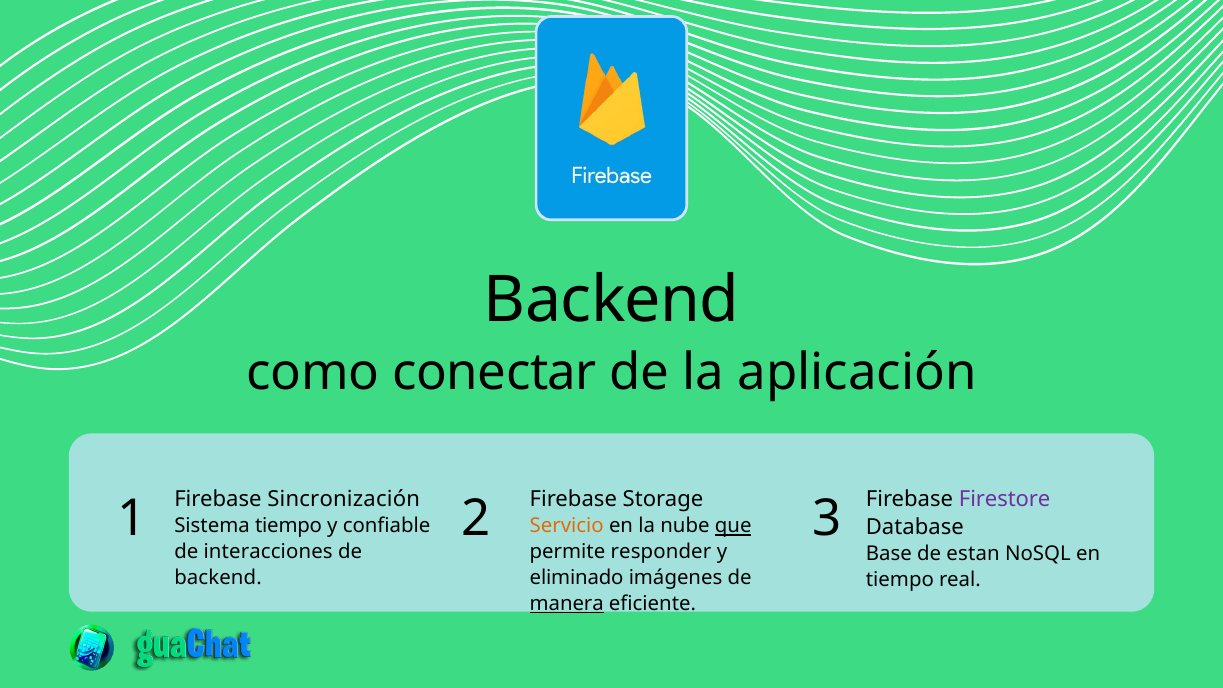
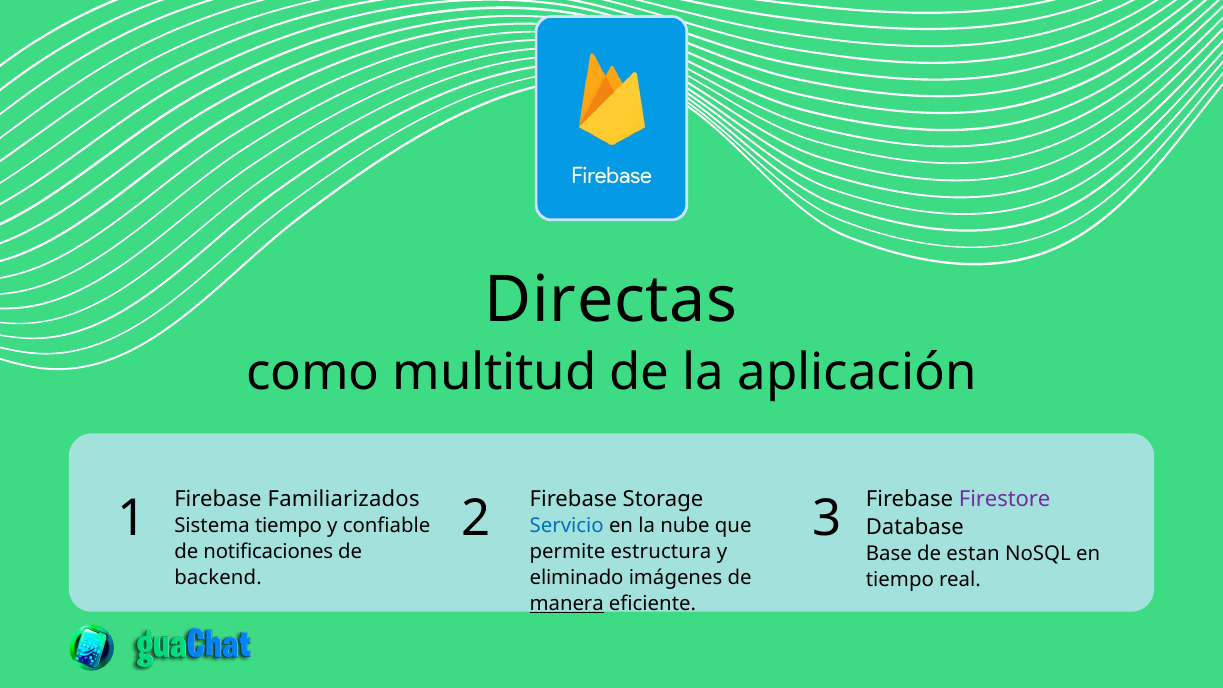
Backend at (612, 300): Backend -> Directas
conectar: conectar -> multitud
Sincronización: Sincronización -> Familiarizados
Servicio colour: orange -> blue
que underline: present -> none
interacciones: interacciones -> notificaciones
responder: responder -> estructura
